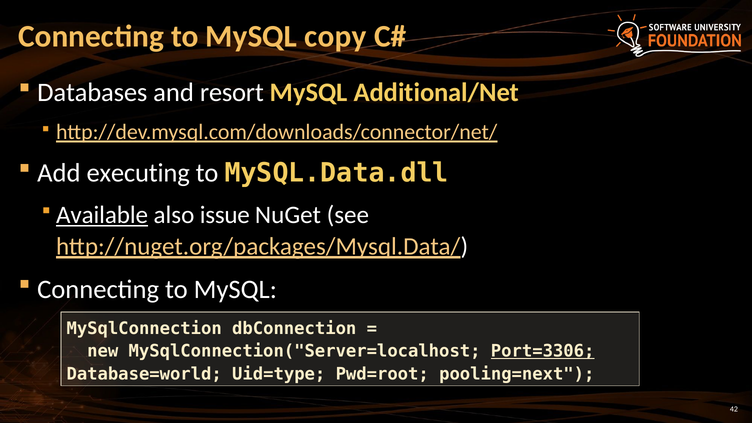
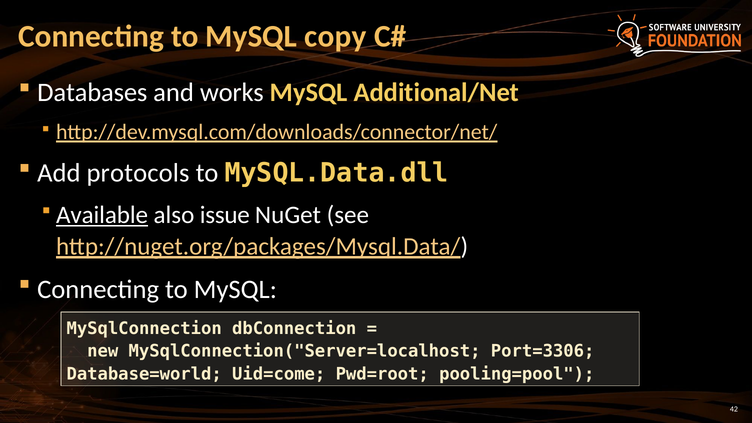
resort: resort -> works
executing: executing -> protocols
Port=3306 underline: present -> none
Uid=type: Uid=type -> Uid=come
pooling=next: pooling=next -> pooling=pool
